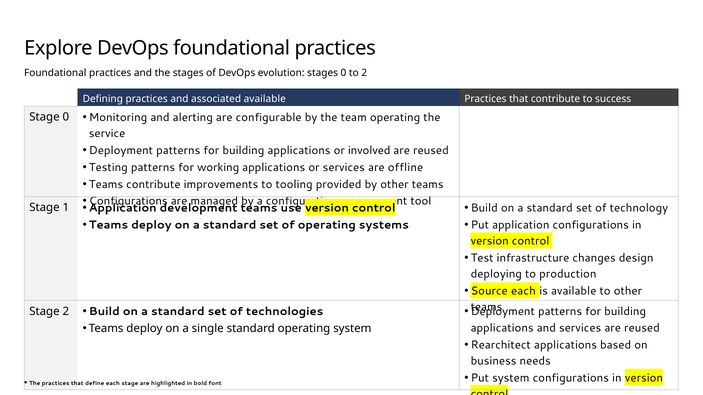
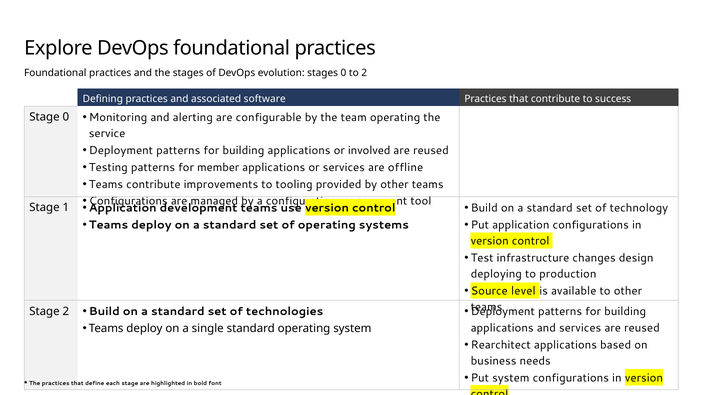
associated available: available -> software
working: working -> member
Source each: each -> level
